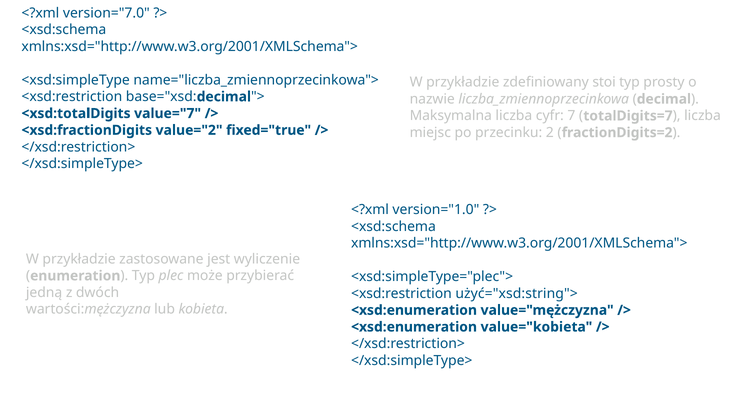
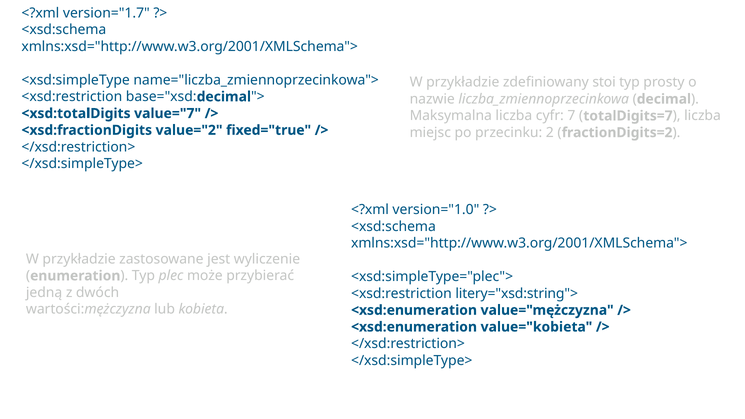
version="7.0: version="7.0 -> version="1.7
użyć="xsd:string">: użyć="xsd:string"> -> litery="xsd:string">
